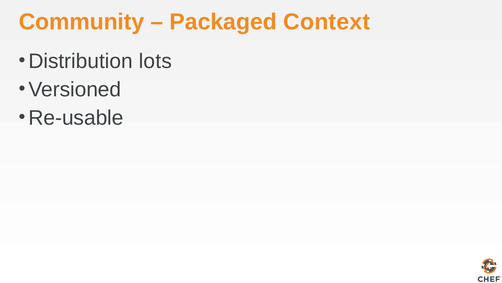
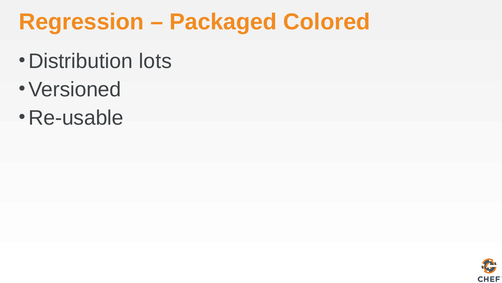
Community: Community -> Regression
Context: Context -> Colored
